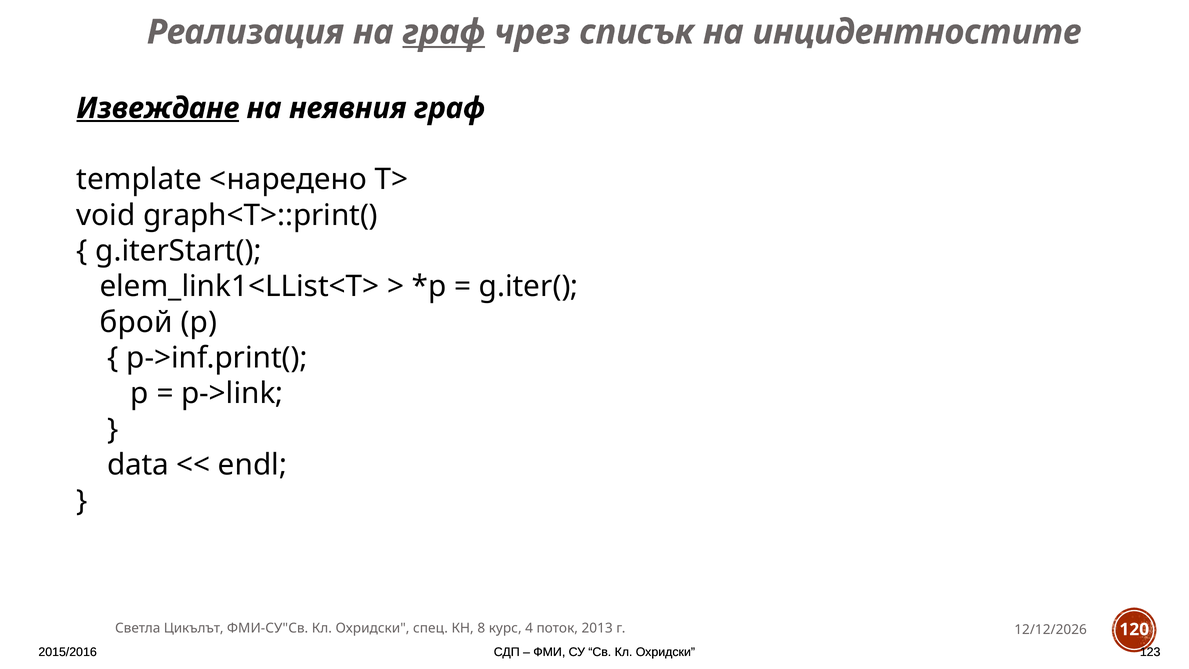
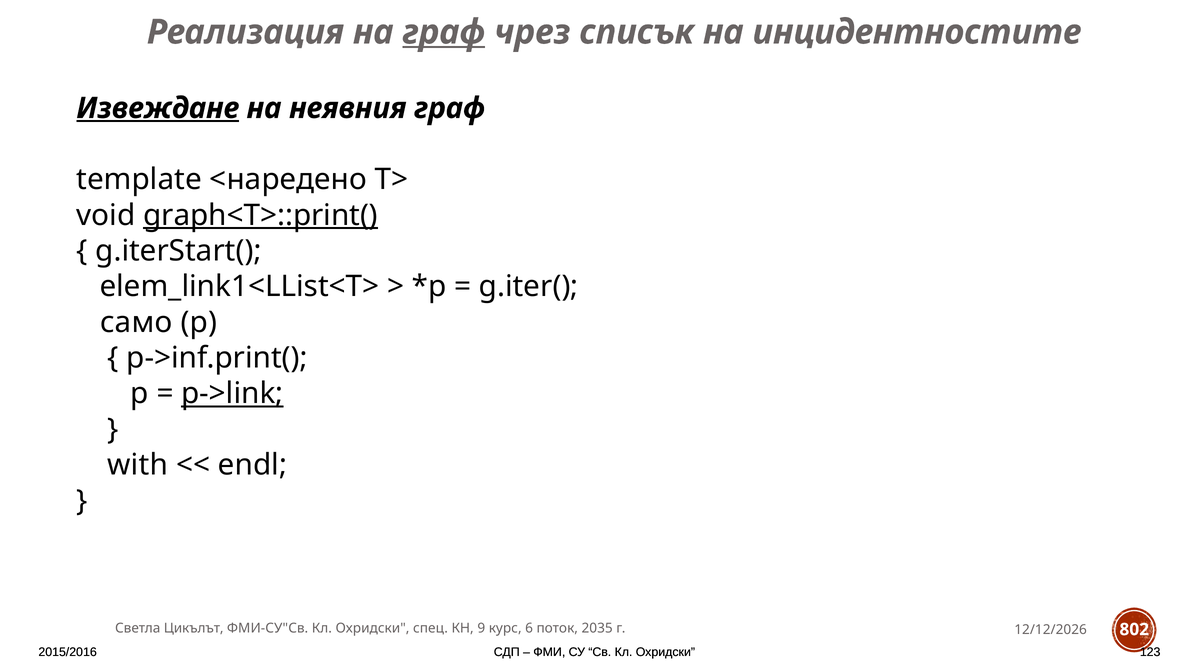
graph<T>::print( underline: none -> present
брой: брой -> само
p->link underline: none -> present
data: data -> with
8: 8 -> 9
4: 4 -> 6
2013: 2013 -> 2035
120: 120 -> 802
